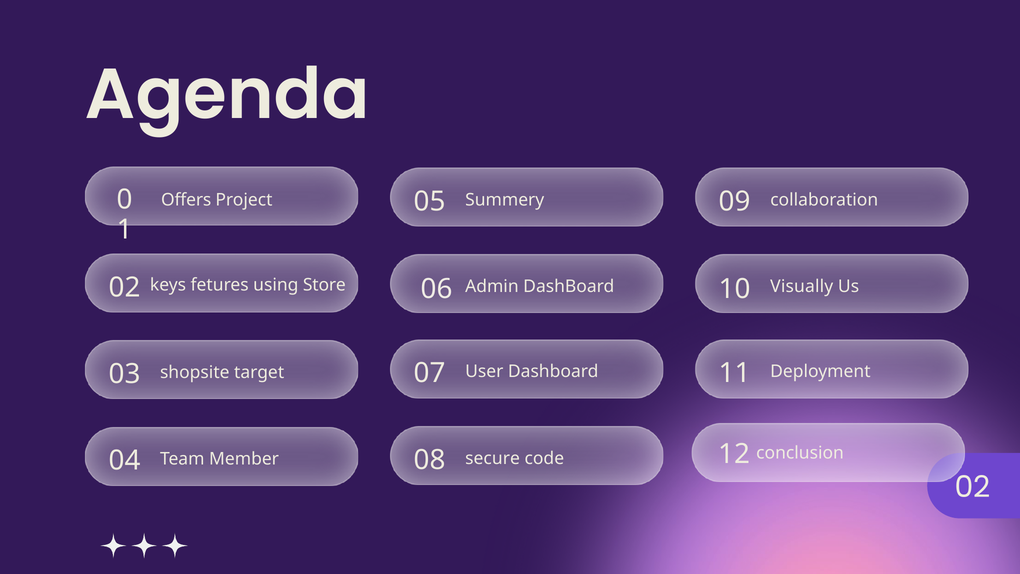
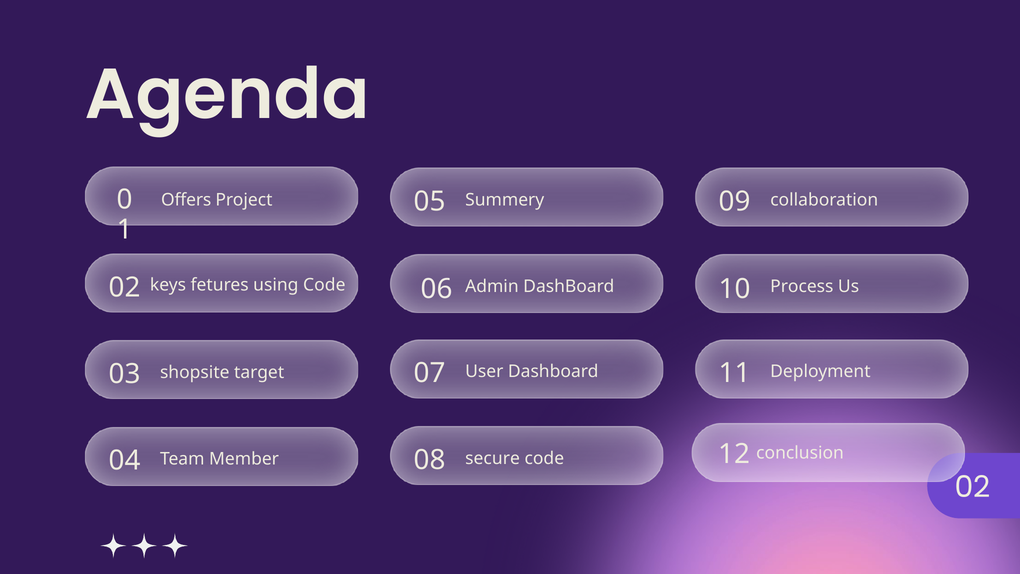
using Store: Store -> Code
Visually: Visually -> Process
